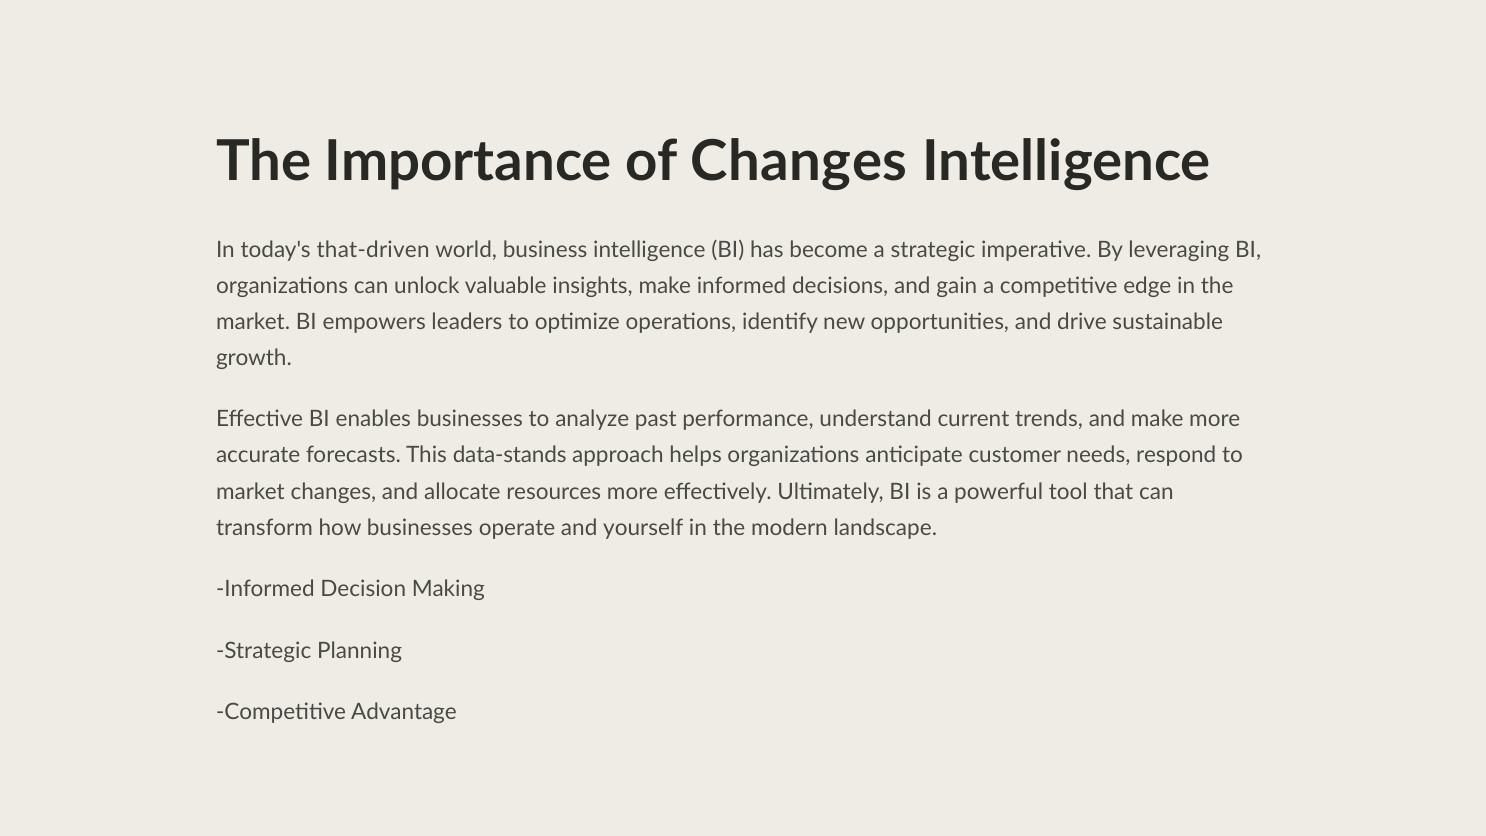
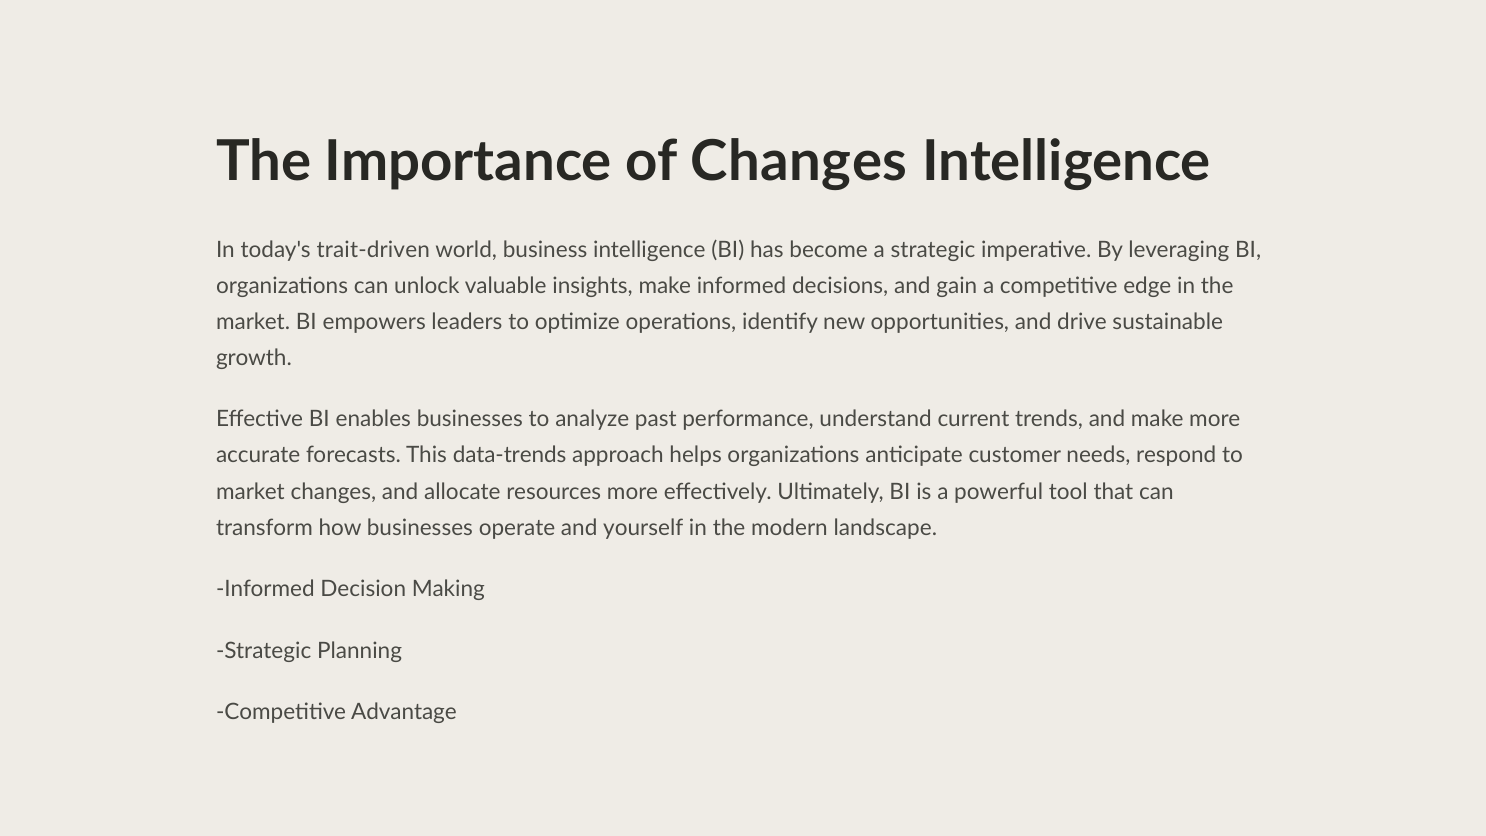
that-driven: that-driven -> trait-driven
data-stands: data-stands -> data-trends
